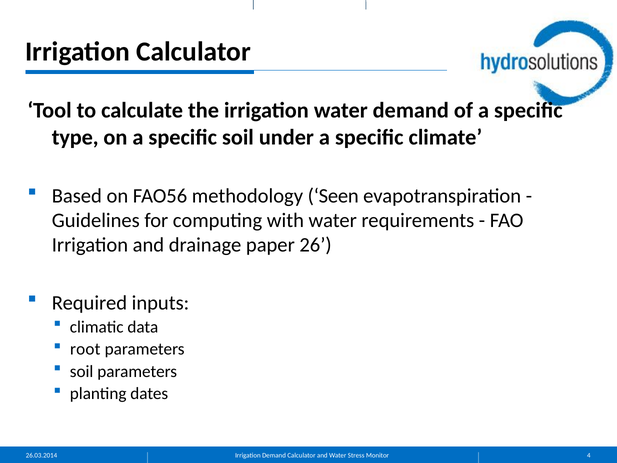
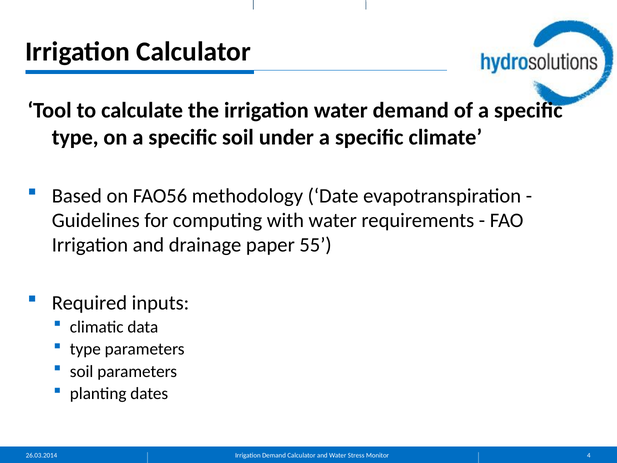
Seen: Seen -> Date
26: 26 -> 55
root at (85, 349): root -> type
